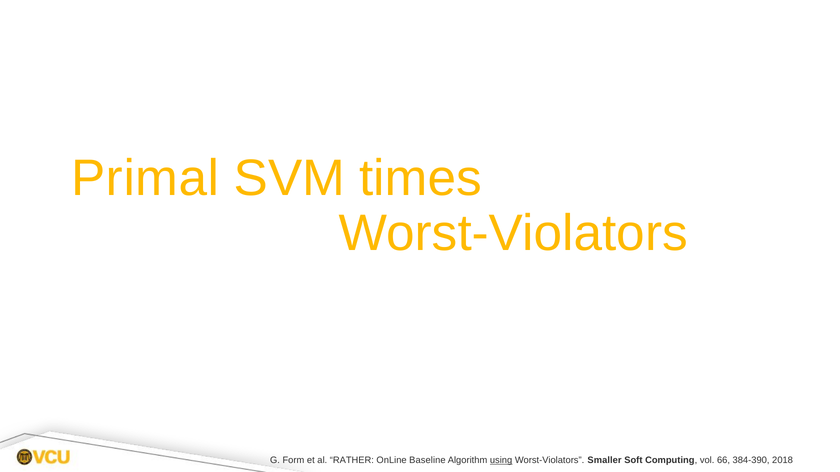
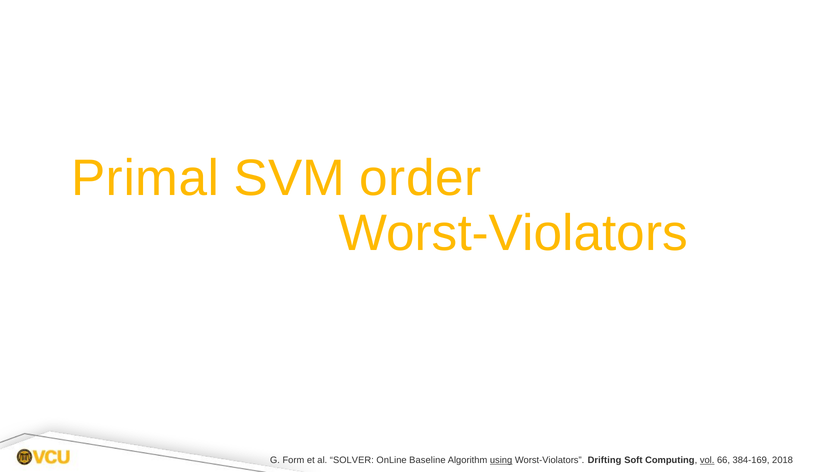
times: times -> order
RATHER: RATHER -> SOLVER
Smaller: Smaller -> Drifting
vol underline: none -> present
384-390: 384-390 -> 384-169
